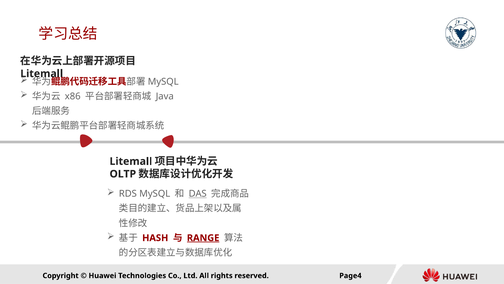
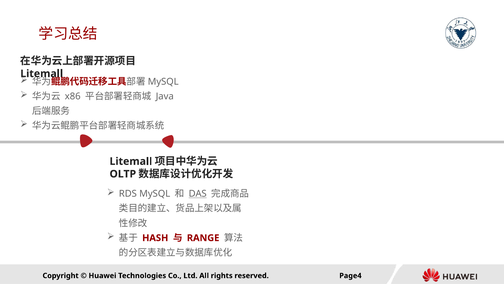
RANGE underline: present -> none
